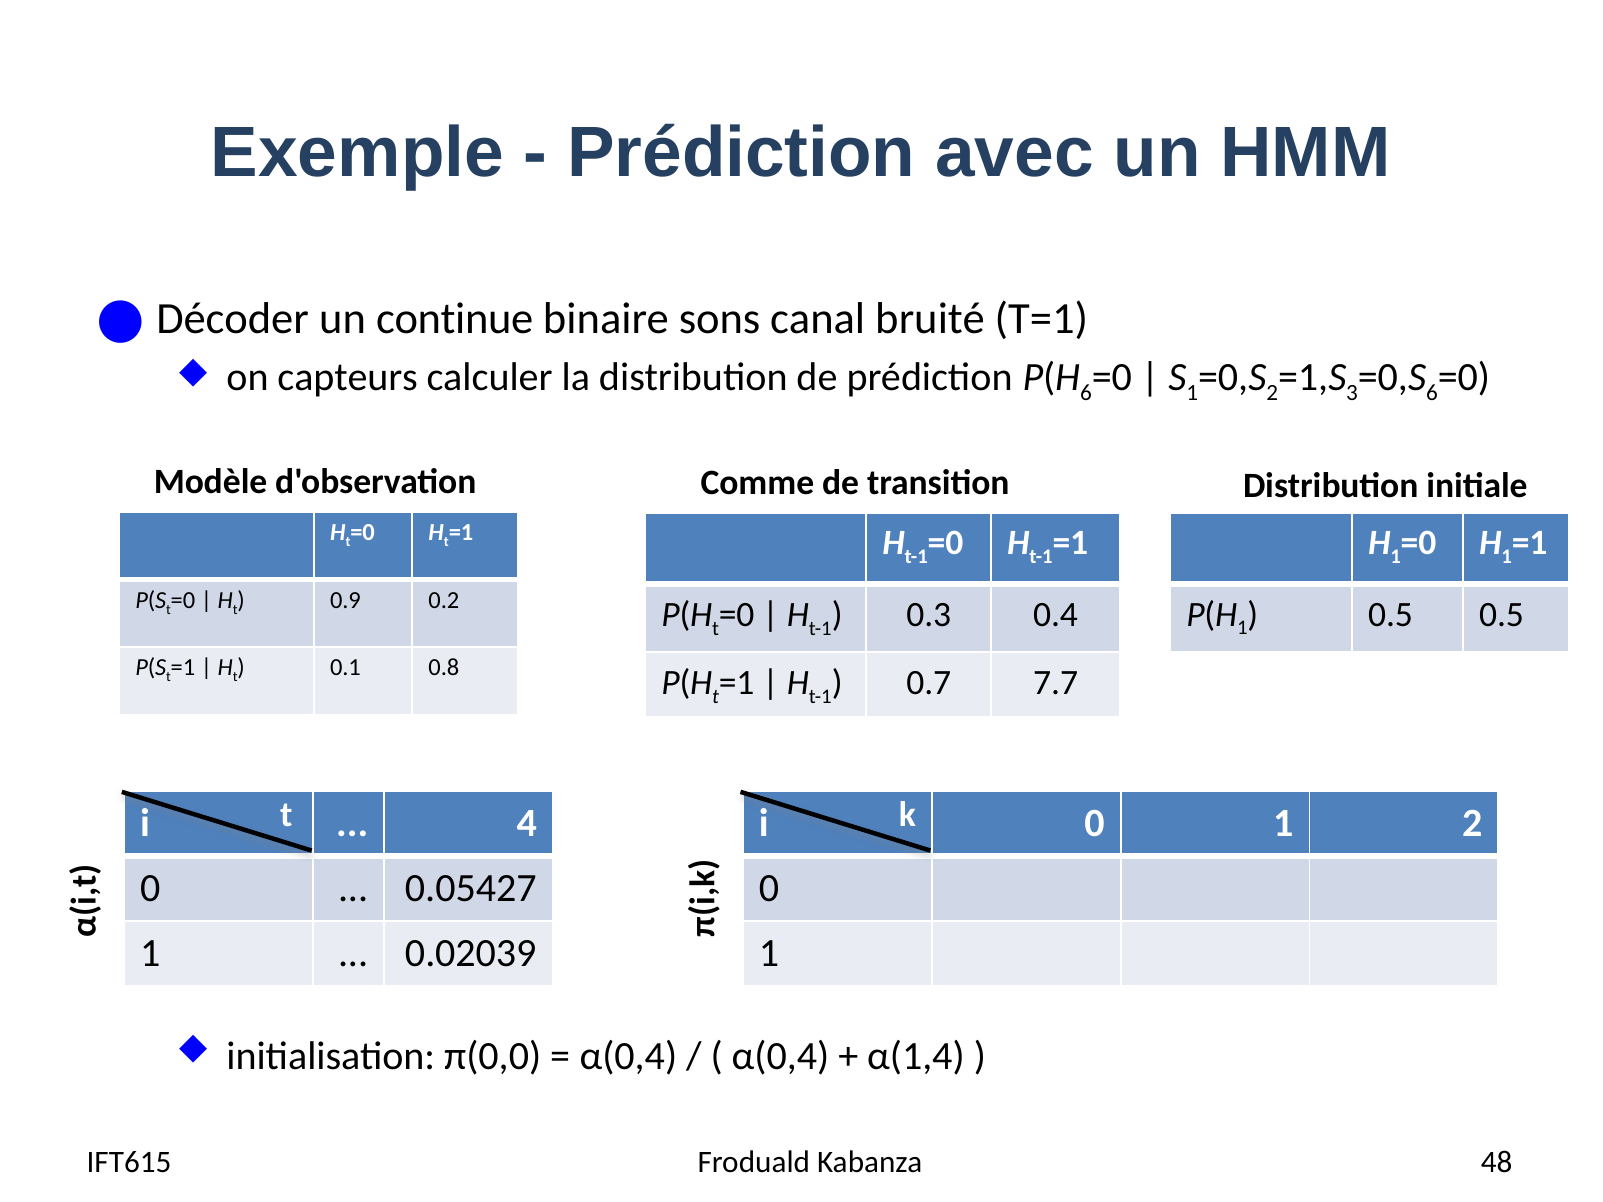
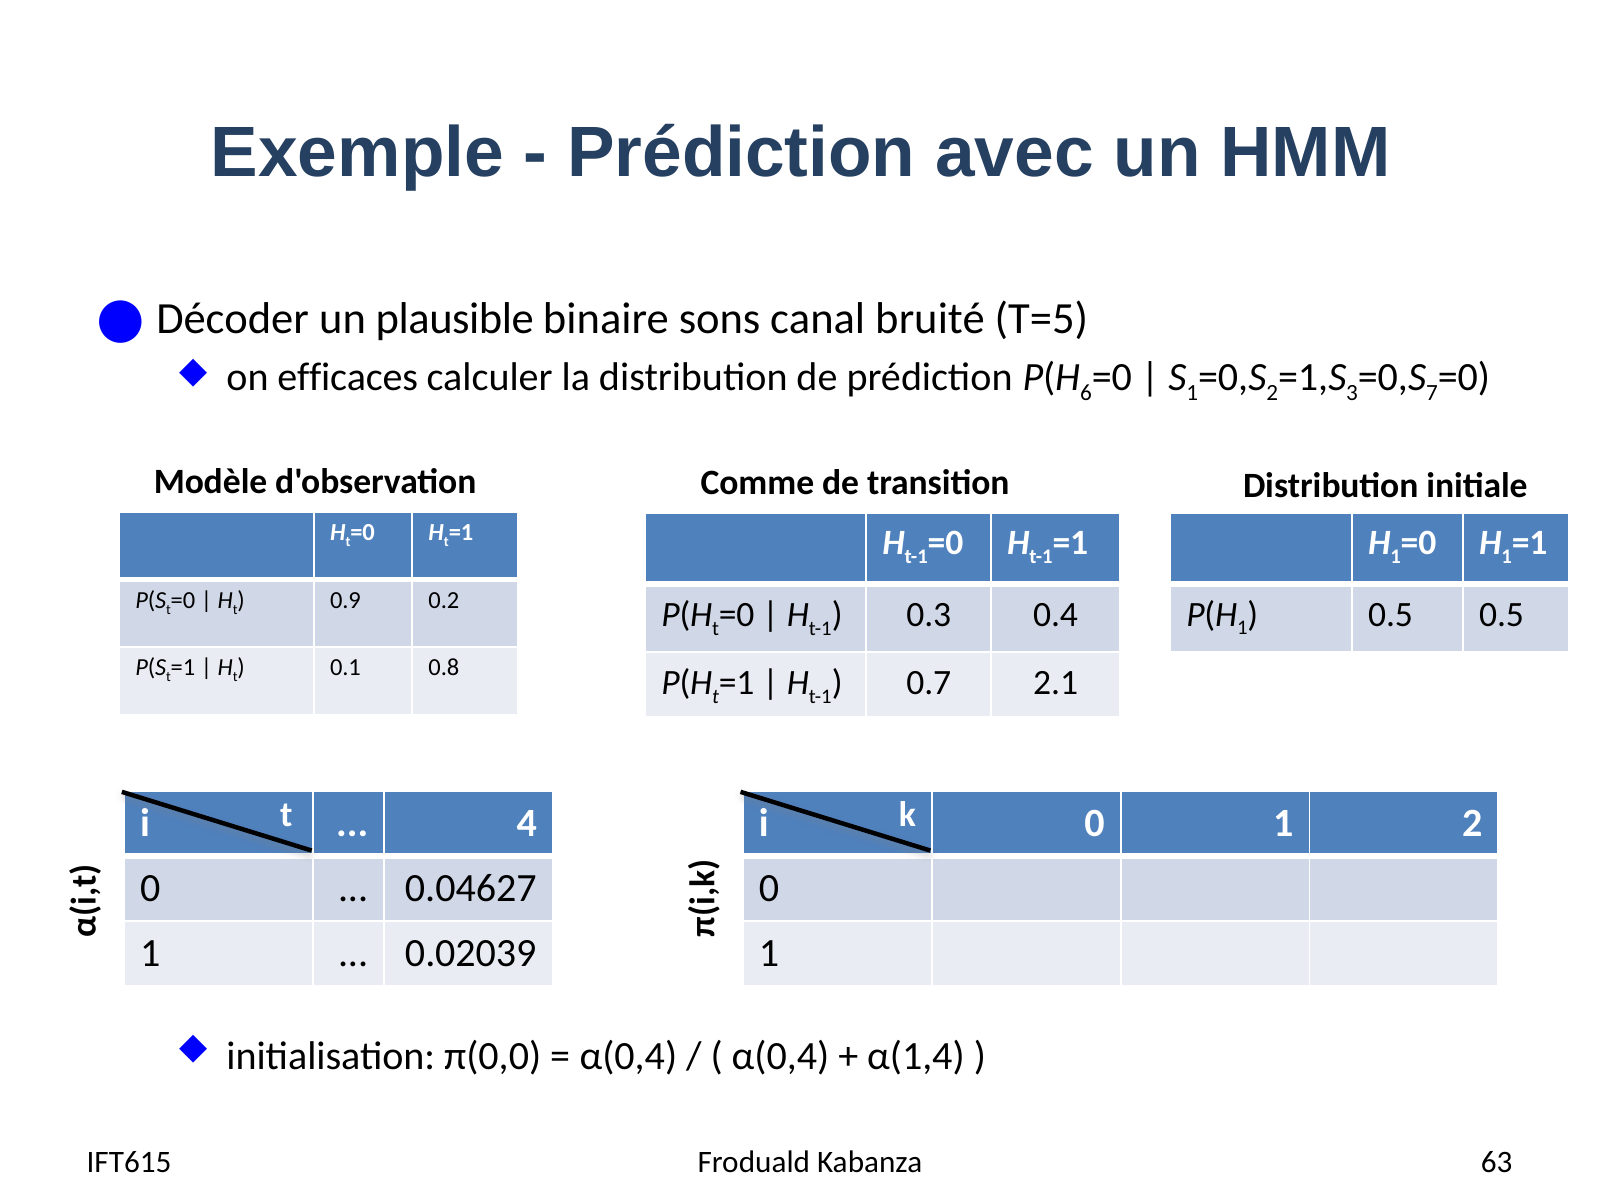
continue: continue -> plausible
T=1: T=1 -> T=5
capteurs: capteurs -> efficaces
6 at (1432, 392): 6 -> 7
7.7: 7.7 -> 2.1
0.05427: 0.05427 -> 0.04627
48: 48 -> 63
